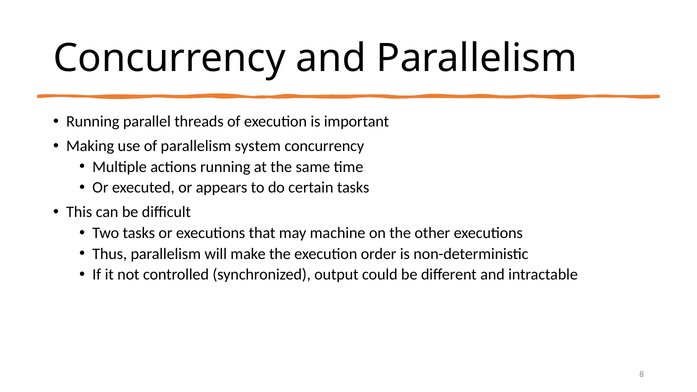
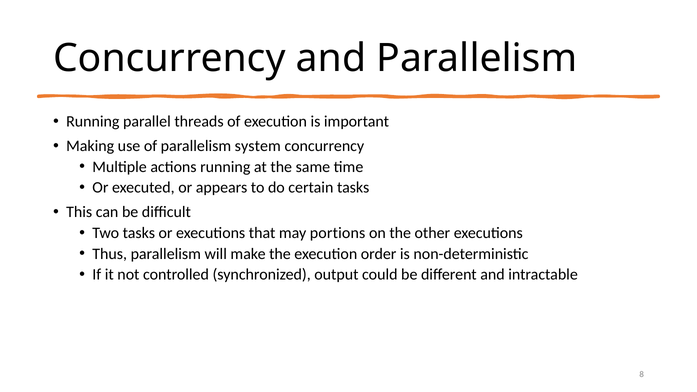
machine: machine -> portions
